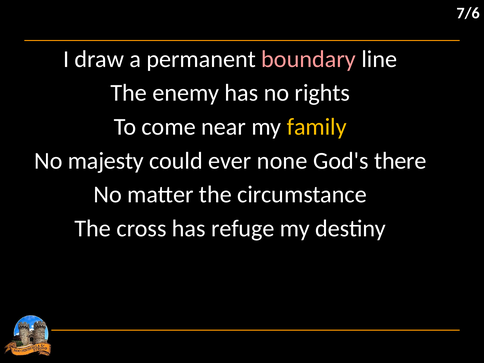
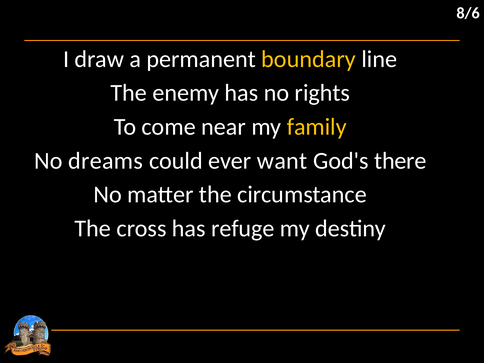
7/6: 7/6 -> 8/6
boundary colour: pink -> yellow
majesty: majesty -> dreams
none: none -> want
